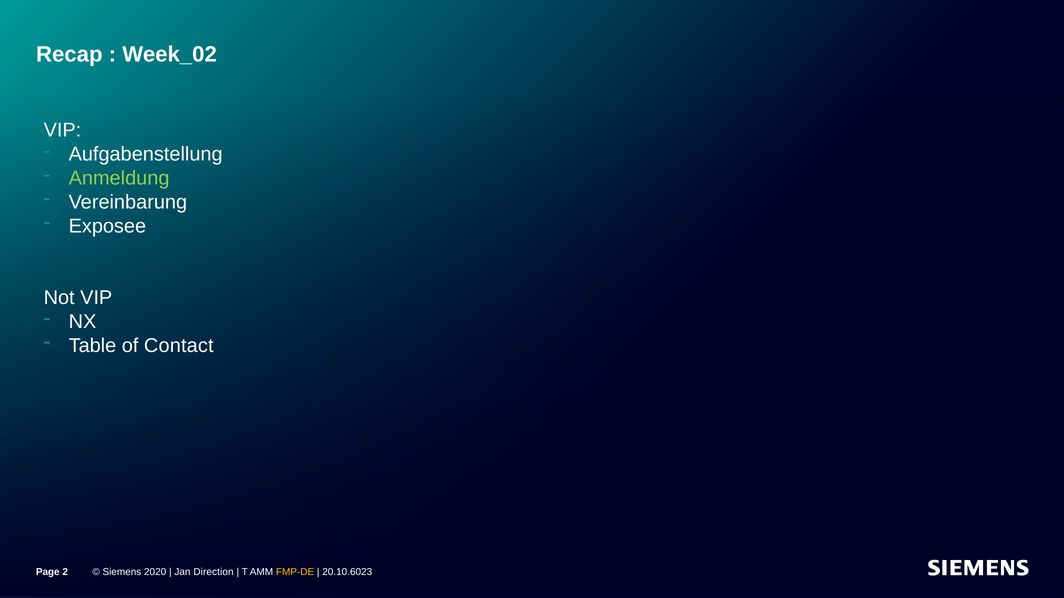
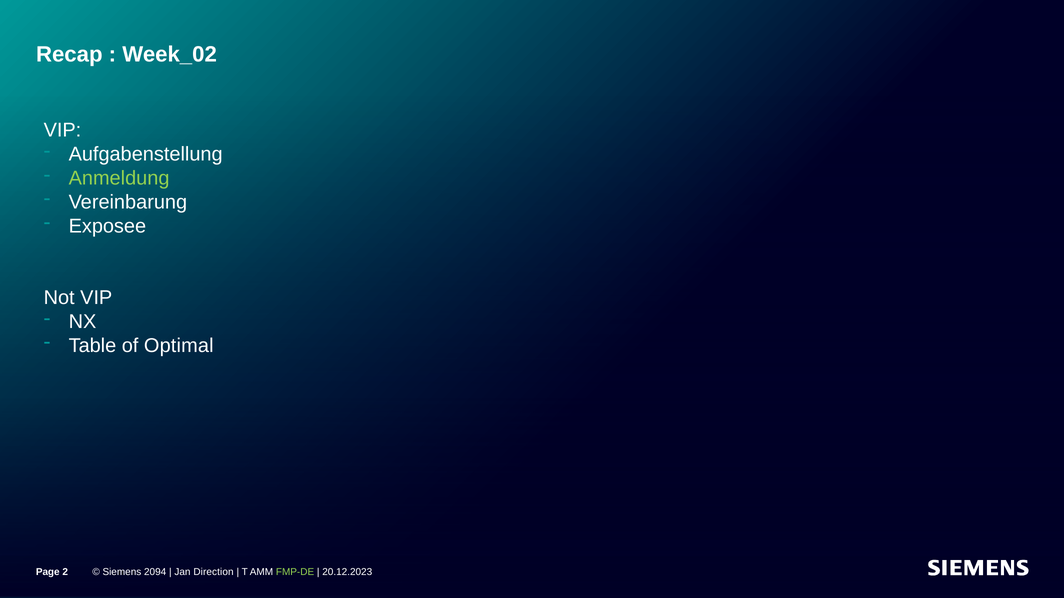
Contact: Contact -> Optimal
2020: 2020 -> 2094
FMP-DE colour: yellow -> light green
20.10.6023: 20.10.6023 -> 20.12.2023
